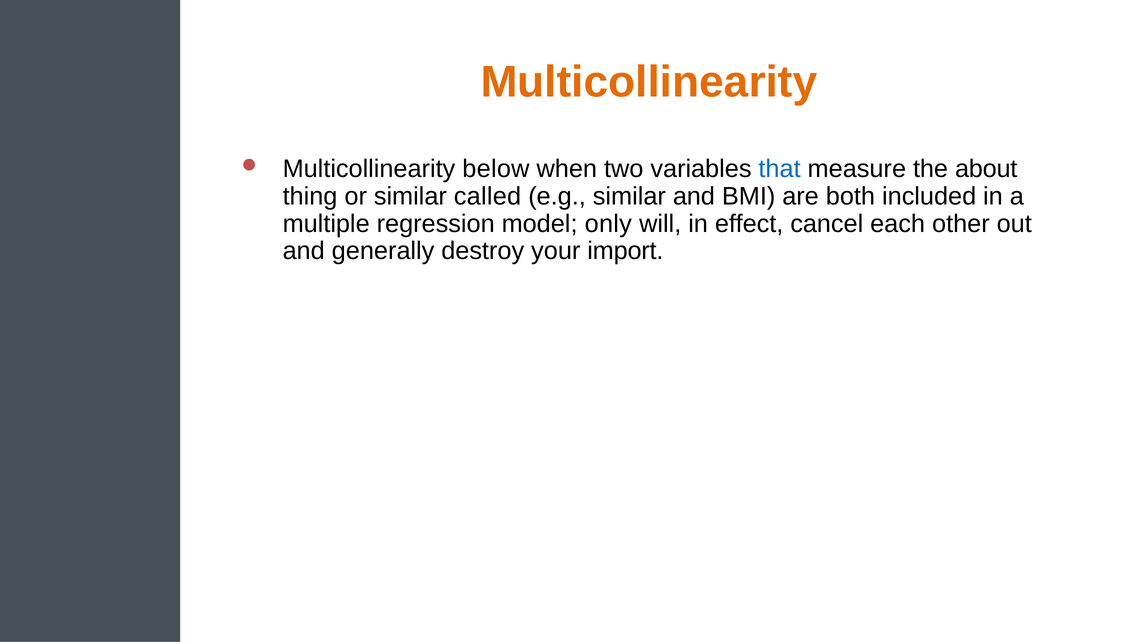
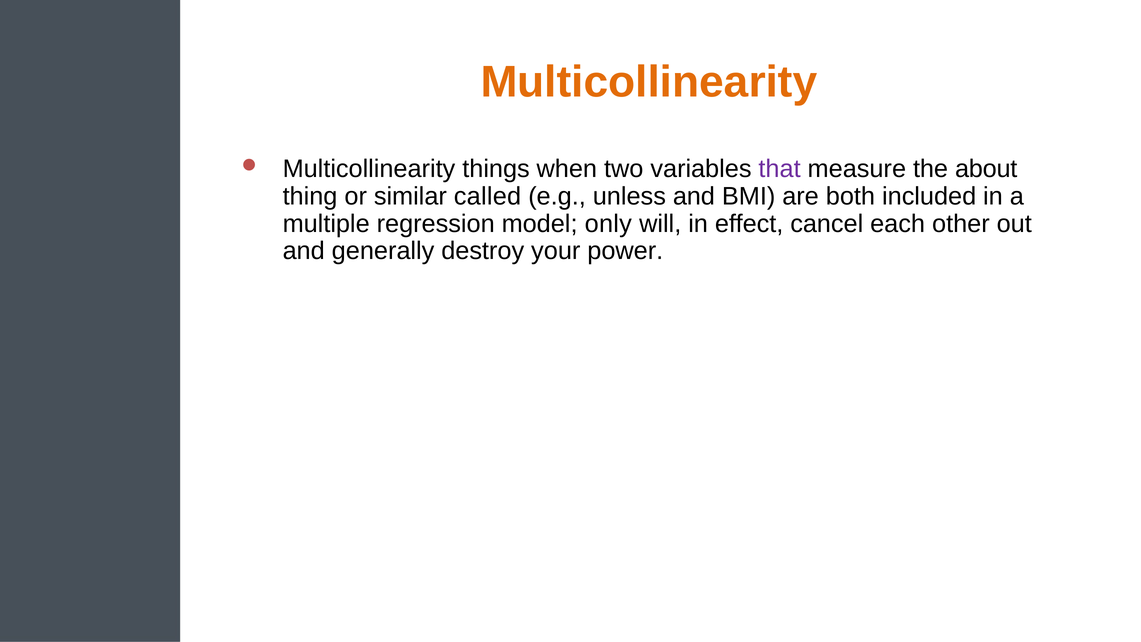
below: below -> things
that colour: blue -> purple
e.g similar: similar -> unless
import: import -> power
